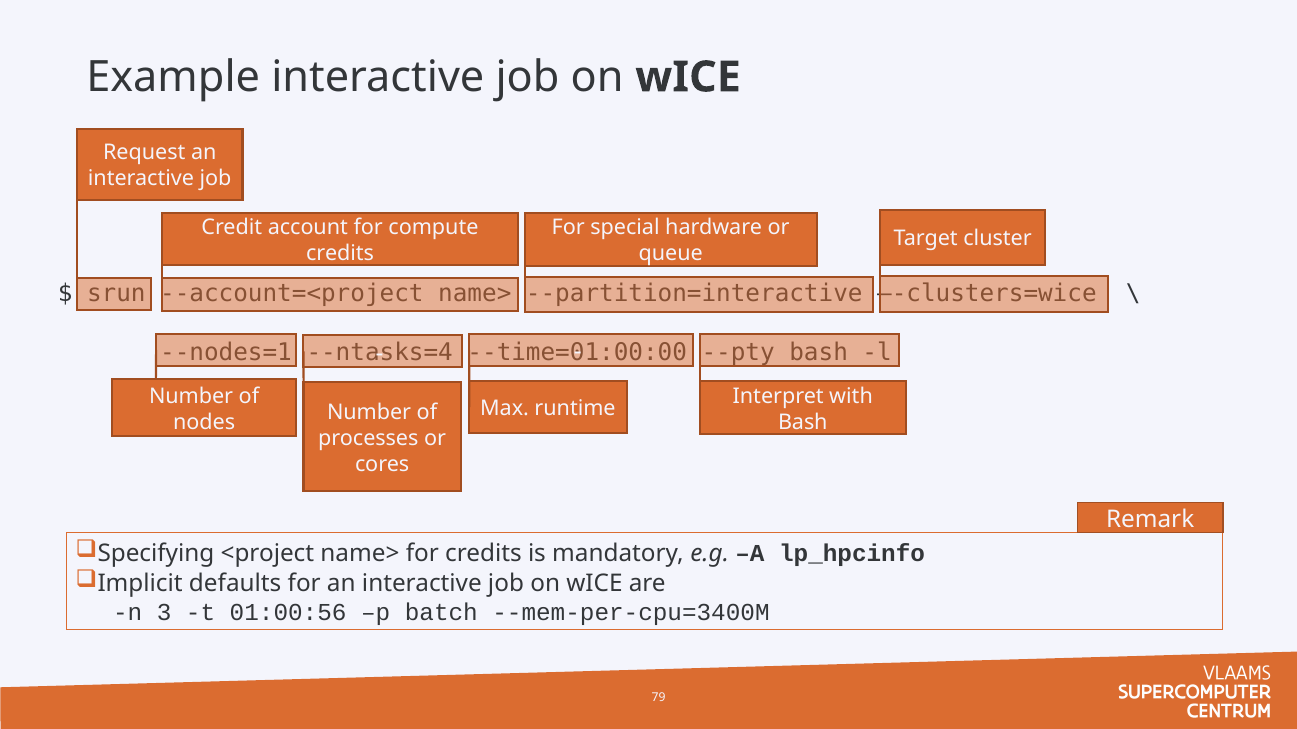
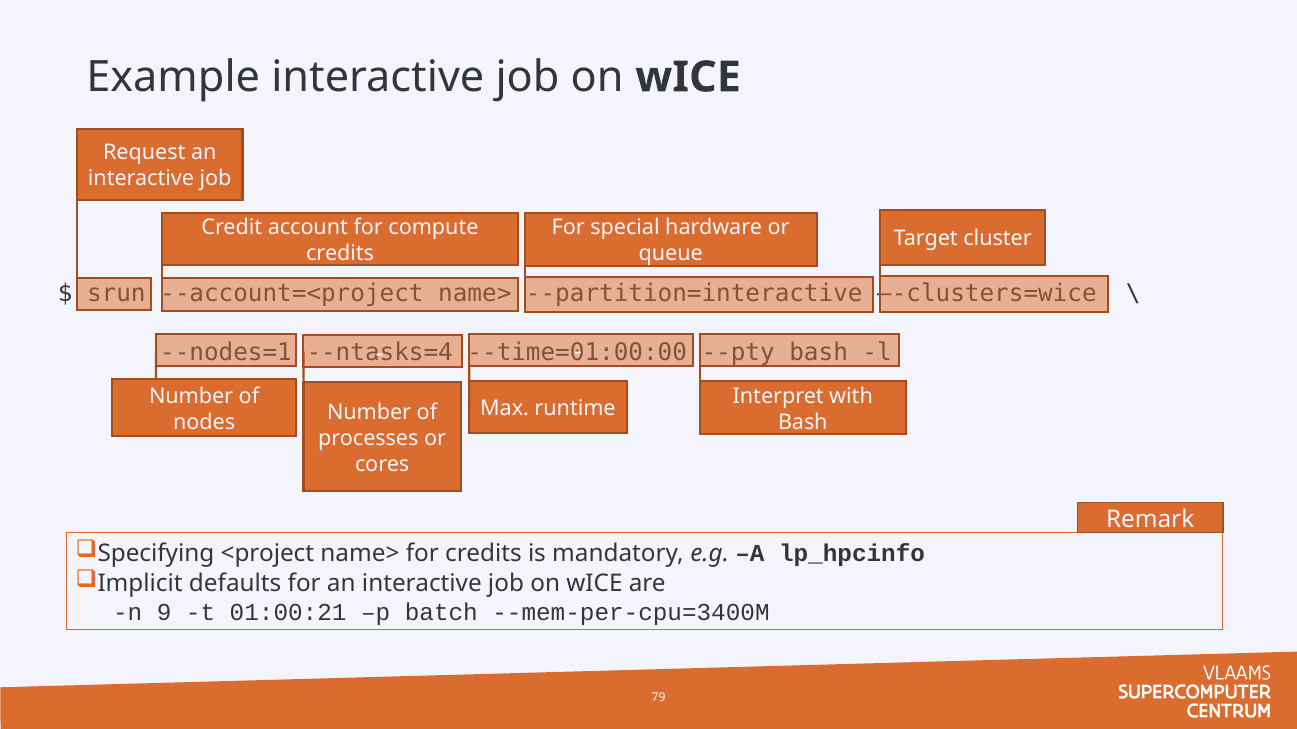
3: 3 -> 9
01:00:56: 01:00:56 -> 01:00:21
